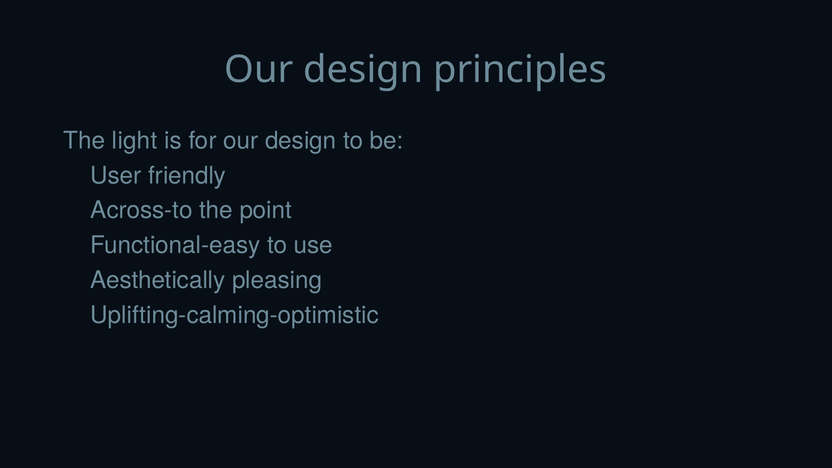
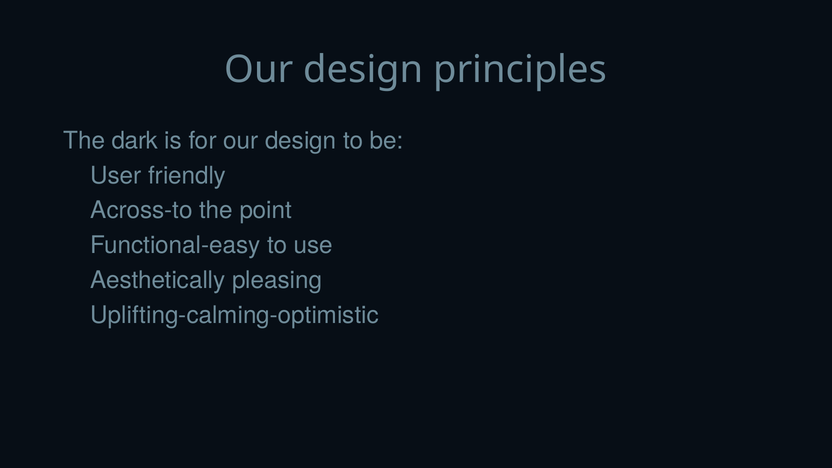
light: light -> dark
